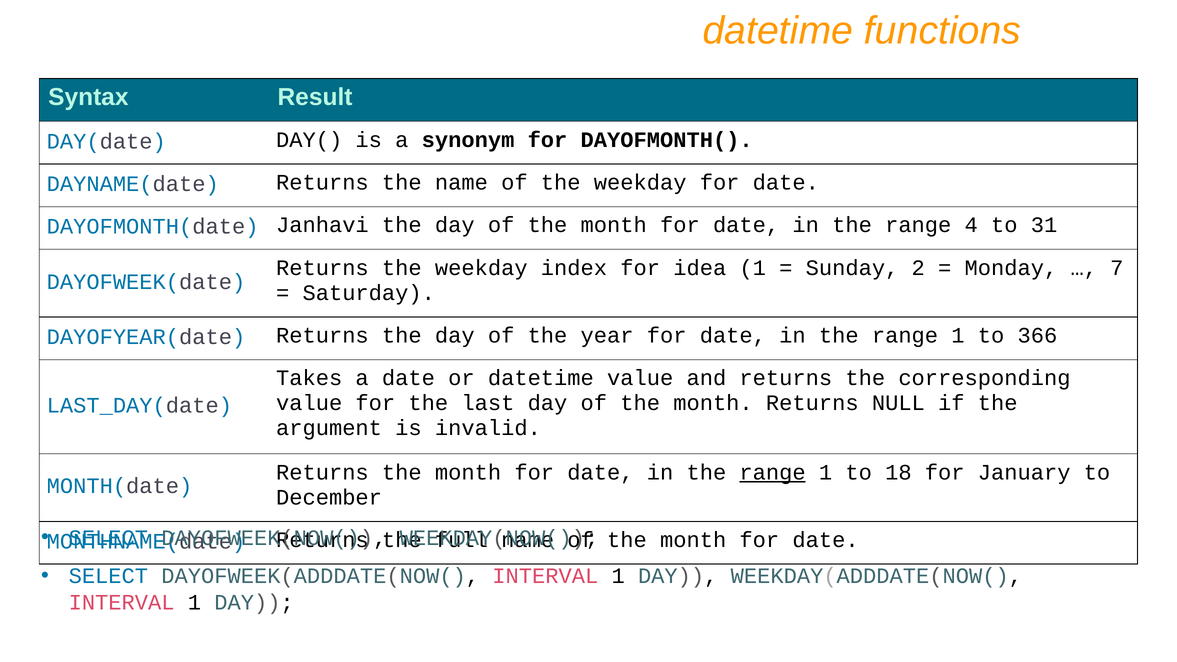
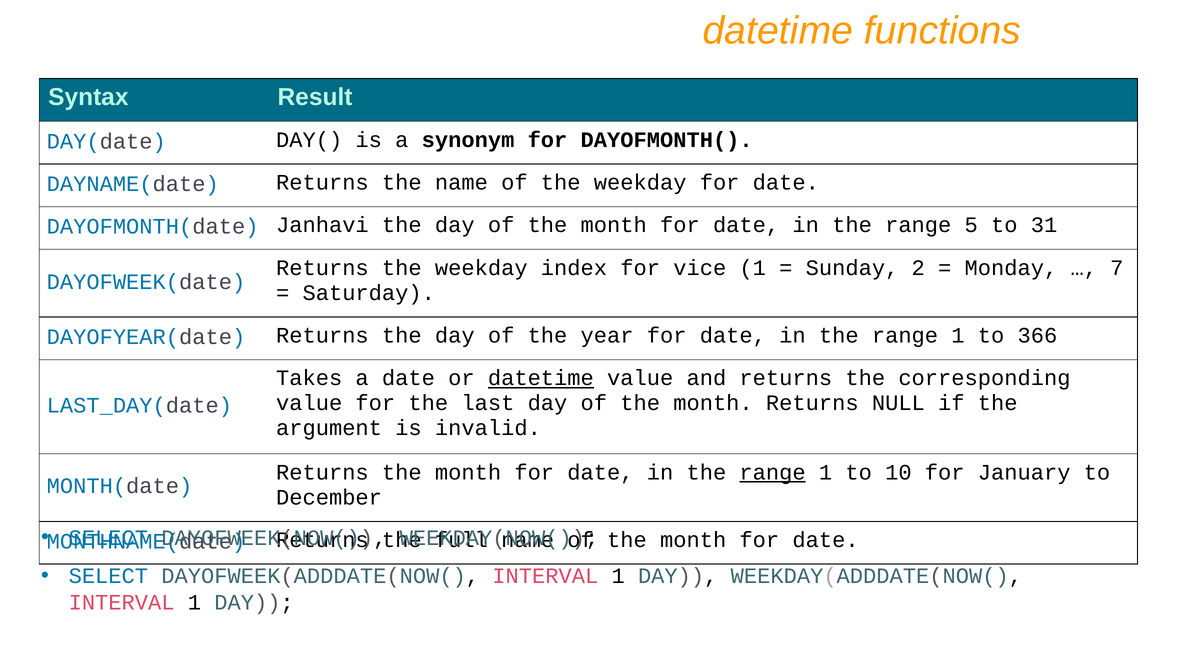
4: 4 -> 5
idea: idea -> vice
datetime at (541, 378) underline: none -> present
18: 18 -> 10
